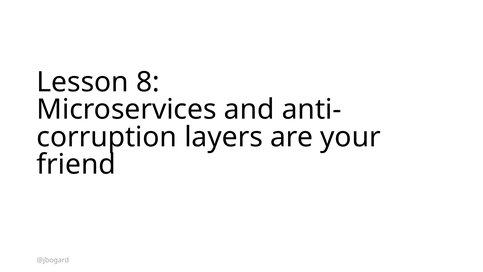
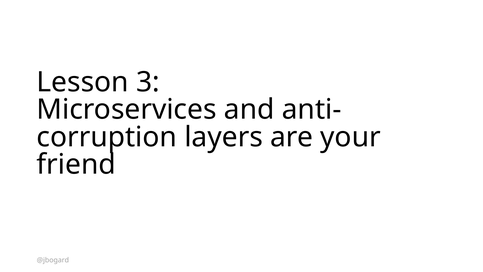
8: 8 -> 3
